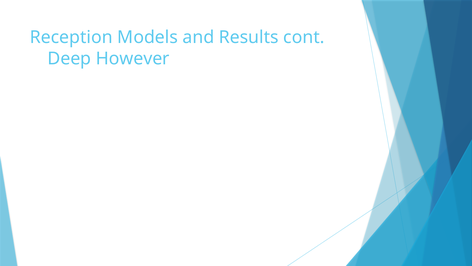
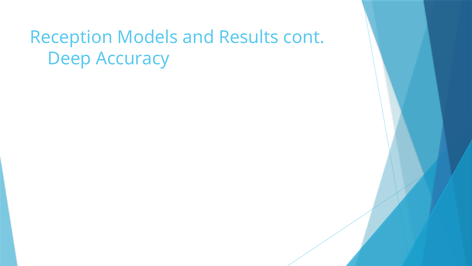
However: However -> Accuracy
